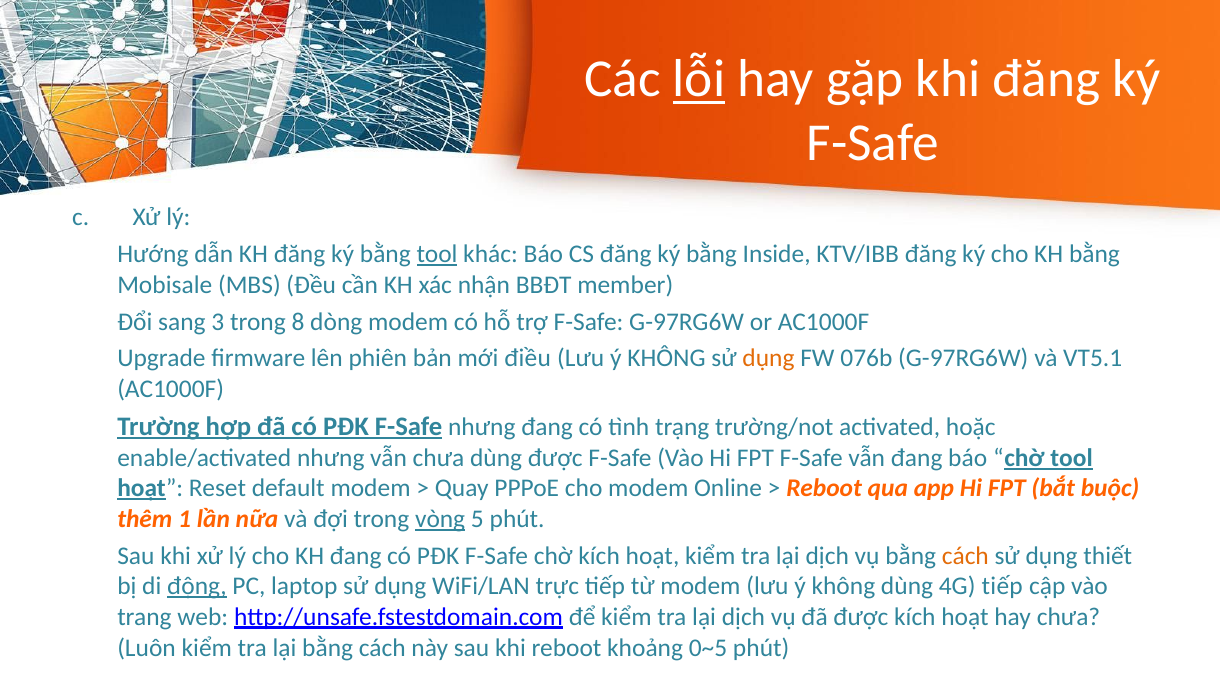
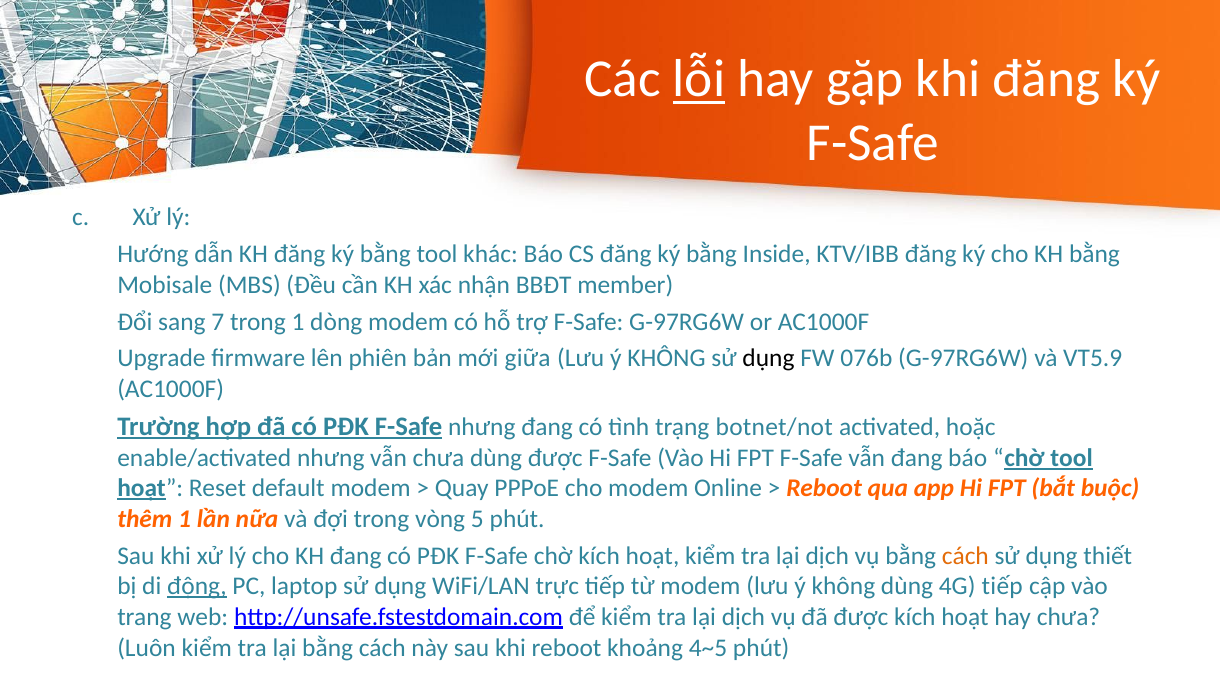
tool at (437, 254) underline: present -> none
3: 3 -> 7
trong 8: 8 -> 1
điều: điều -> giữa
dụng at (769, 359) colour: orange -> black
VT5.1: VT5.1 -> VT5.9
trường/not: trường/not -> botnet/not
vòng underline: present -> none
0~5: 0~5 -> 4~5
